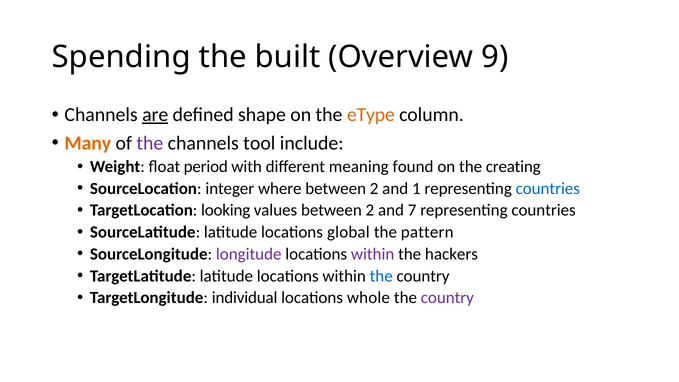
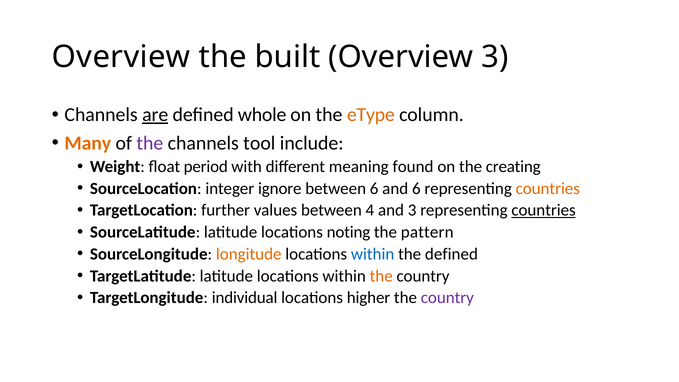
Spending at (121, 57): Spending -> Overview
Overview 9: 9 -> 3
shape: shape -> whole
where: where -> ignore
2 at (374, 188): 2 -> 6
and 1: 1 -> 6
countries at (548, 188) colour: blue -> orange
looking: looking -> further
values between 2: 2 -> 4
and 7: 7 -> 3
countries at (544, 210) underline: none -> present
global: global -> noting
longitude colour: purple -> orange
within at (373, 254) colour: purple -> blue
the hackers: hackers -> defined
the at (381, 276) colour: blue -> orange
whole: whole -> higher
